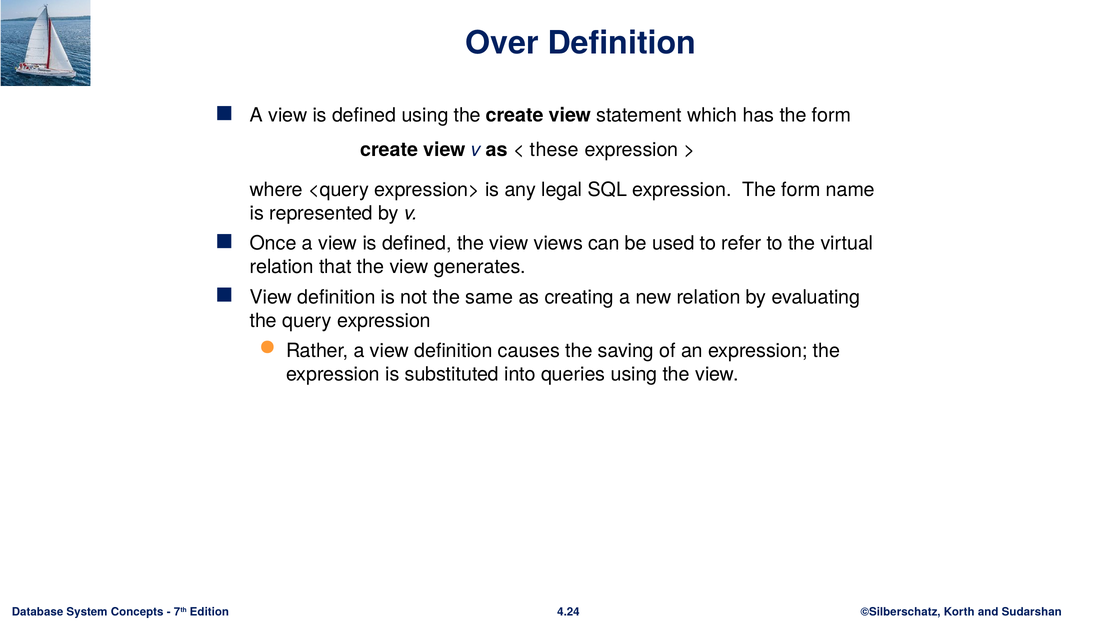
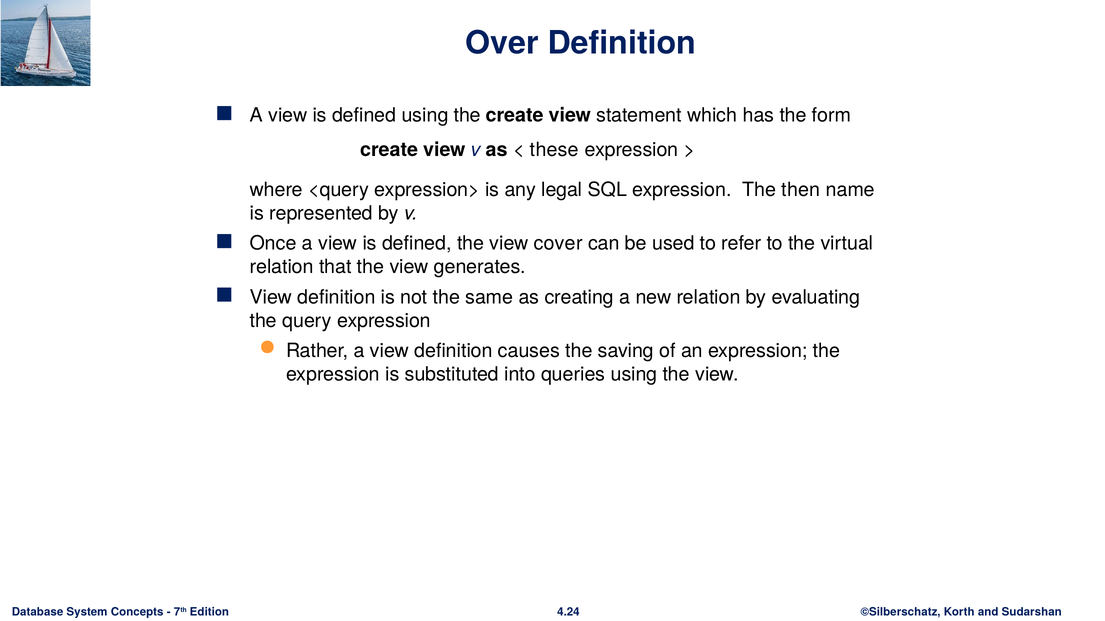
expression The form: form -> then
views: views -> cover
